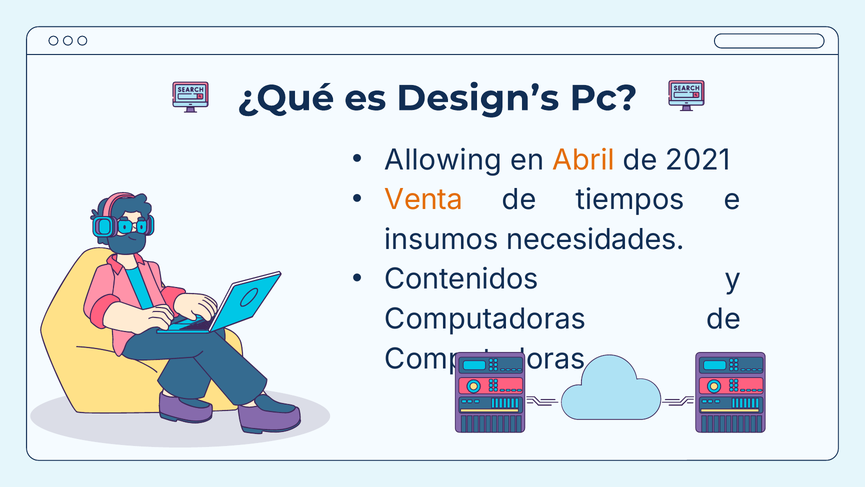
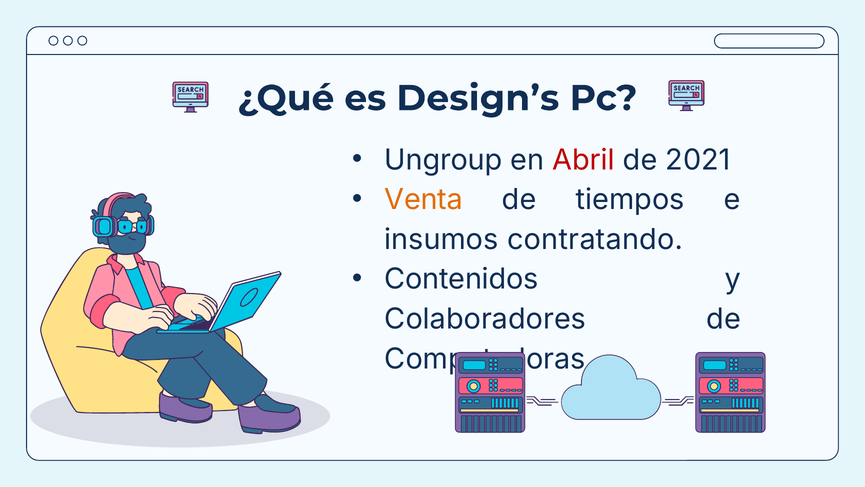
Allowing: Allowing -> Ungroup
Abril colour: orange -> red
necesidades: necesidades -> contratando
Computadoras at (485, 319): Computadoras -> Colaboradores
